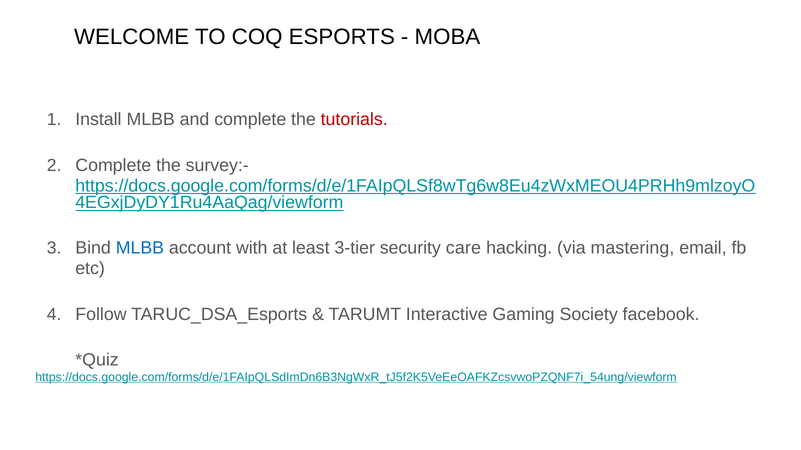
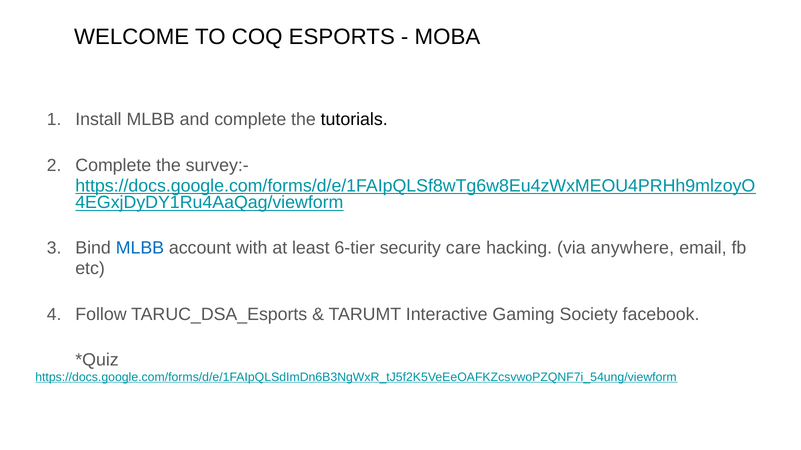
tutorials colour: red -> black
3-tier: 3-tier -> 6-tier
mastering: mastering -> anywhere
